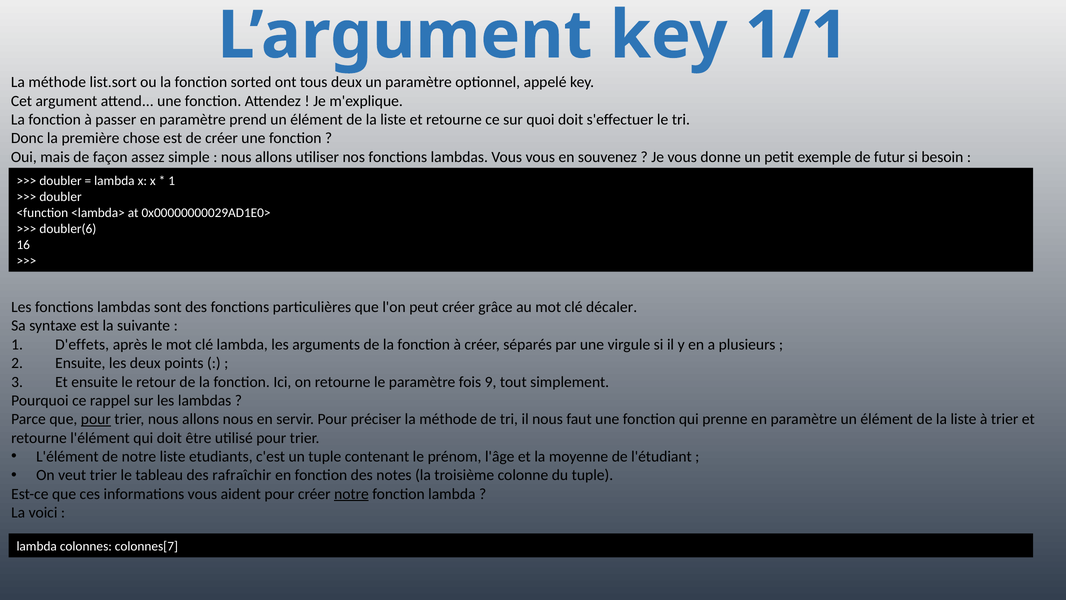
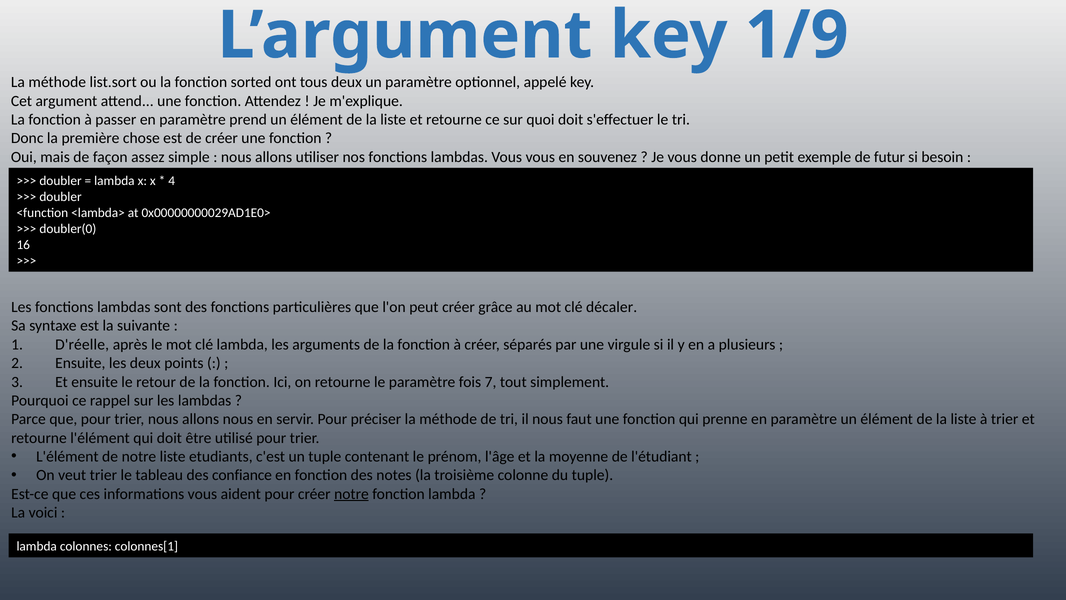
1/1: 1/1 -> 1/9
1 at (172, 181): 1 -> 4
doubler(6: doubler(6 -> doubler(0
D'effets: D'effets -> D'réelle
9: 9 -> 7
pour at (96, 419) underline: present -> none
rafraîchir: rafraîchir -> confiance
colonnes[7: colonnes[7 -> colonnes[1
